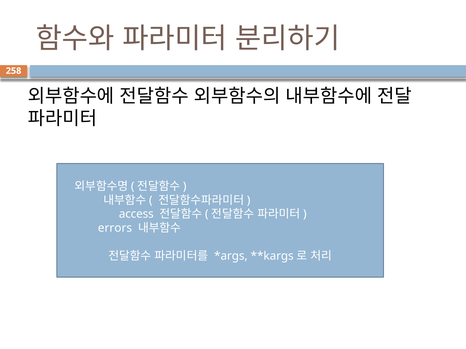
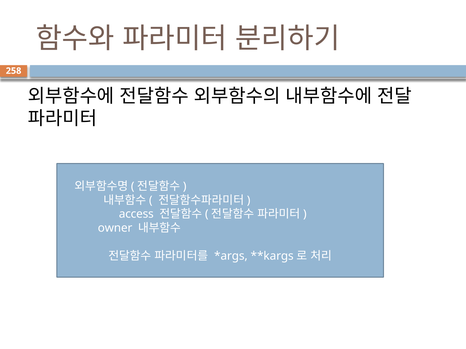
errors: errors -> owner
